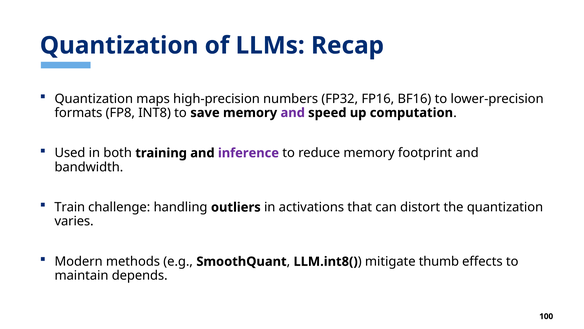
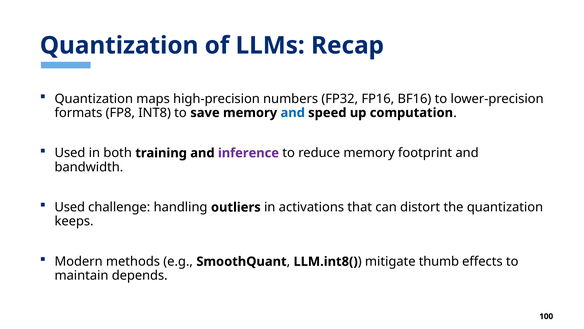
and at (293, 113) colour: purple -> blue
Train at (70, 207): Train -> Used
varies: varies -> keeps
